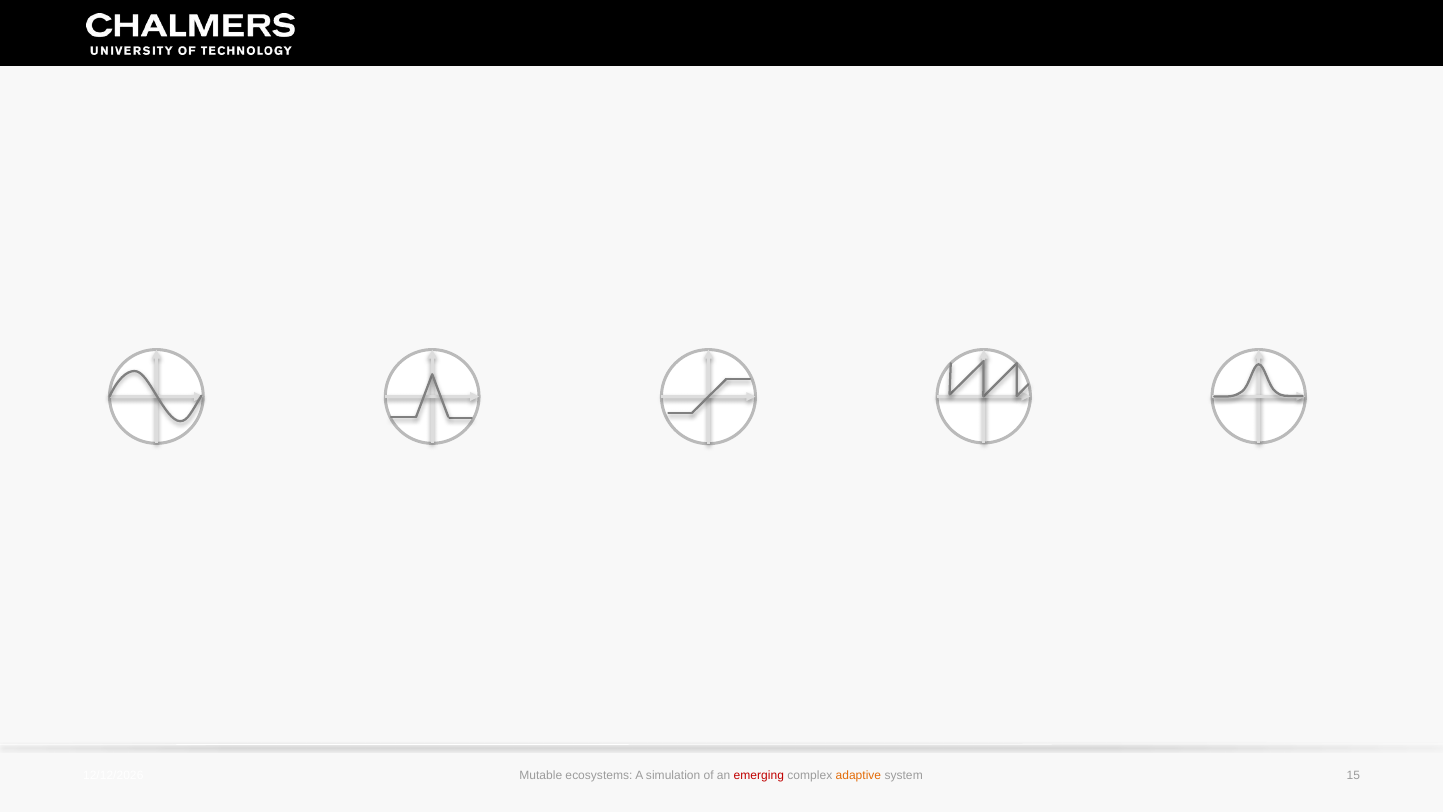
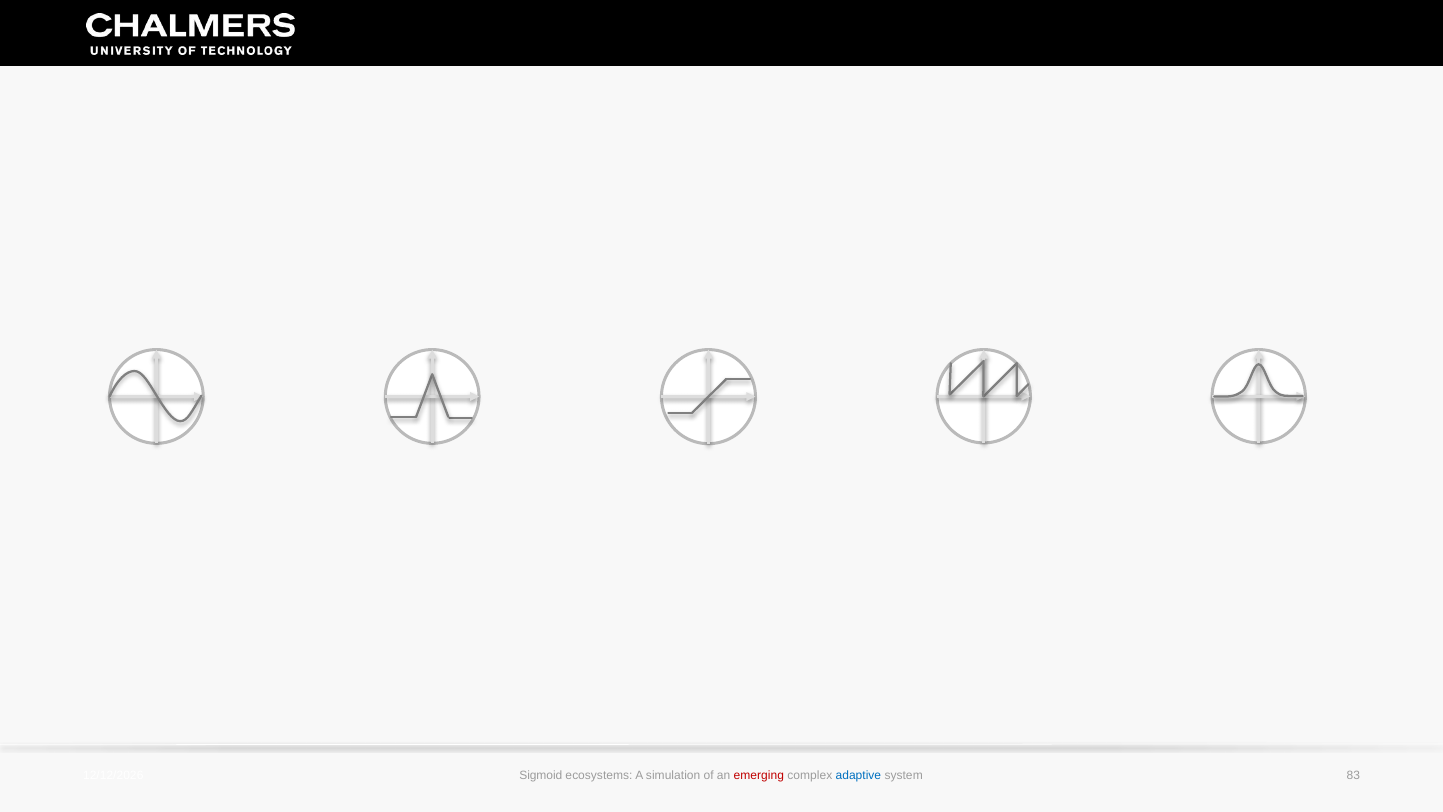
Mutable: Mutable -> Sigmoid
adaptive colour: orange -> blue
15: 15 -> 83
